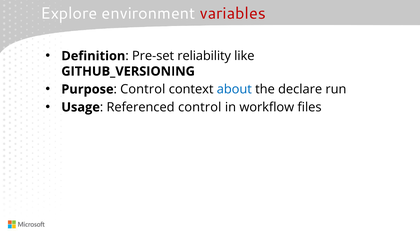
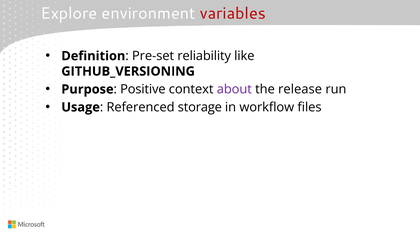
Purpose Control: Control -> Positive
about colour: blue -> purple
declare: declare -> release
Referenced control: control -> storage
